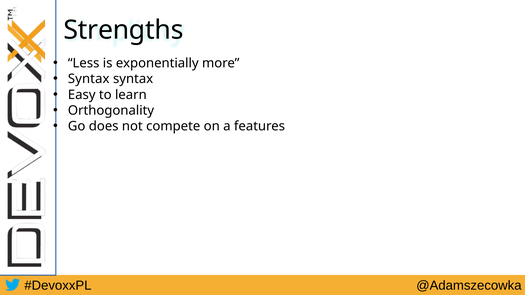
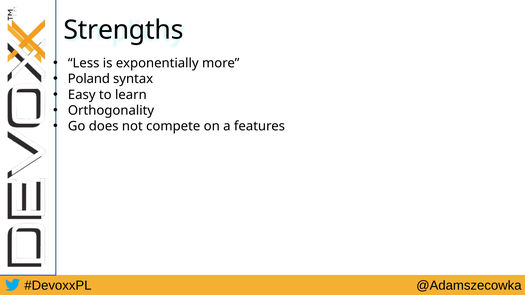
Syntax at (89, 79): Syntax -> Poland
